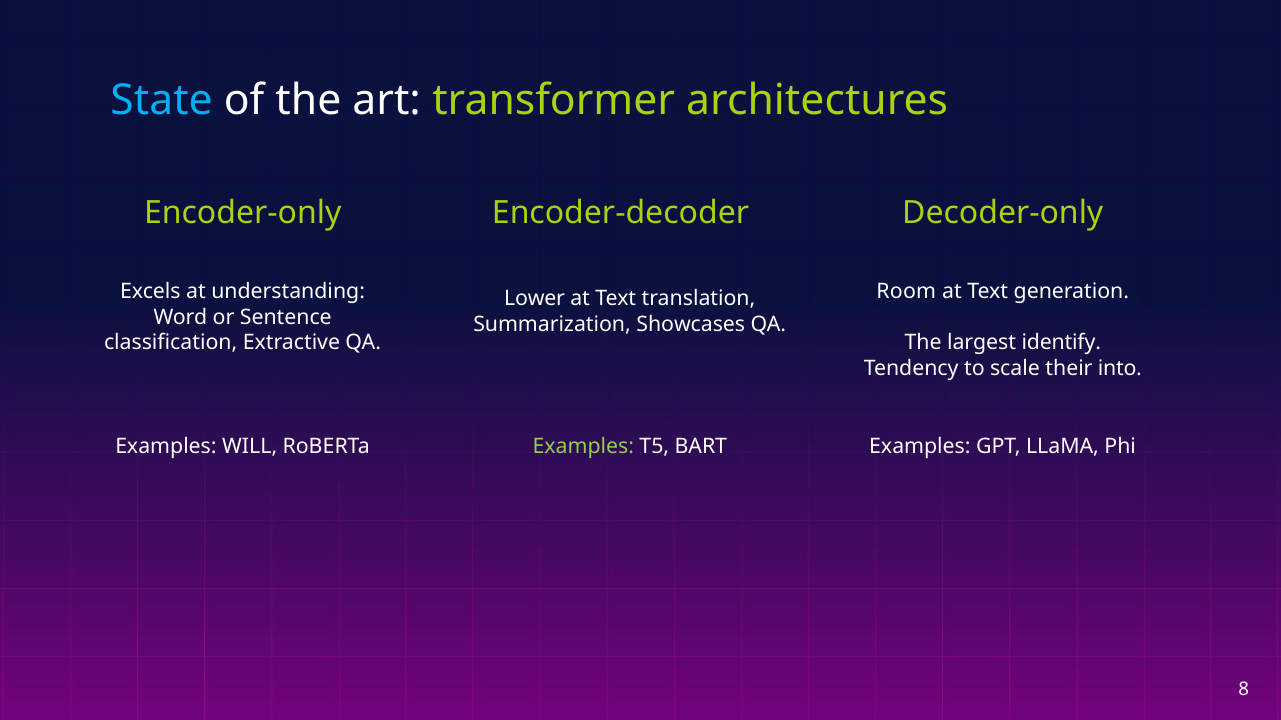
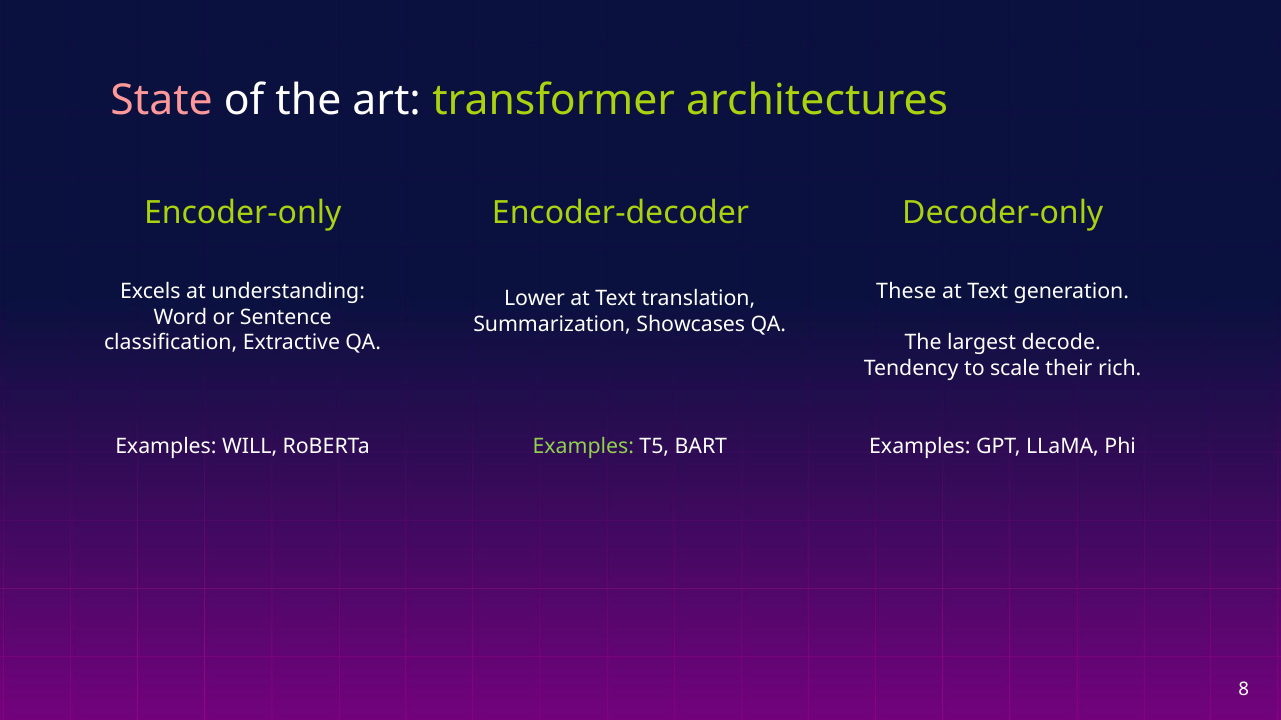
State colour: light blue -> pink
Room: Room -> These
identify: identify -> decode
into: into -> rich
